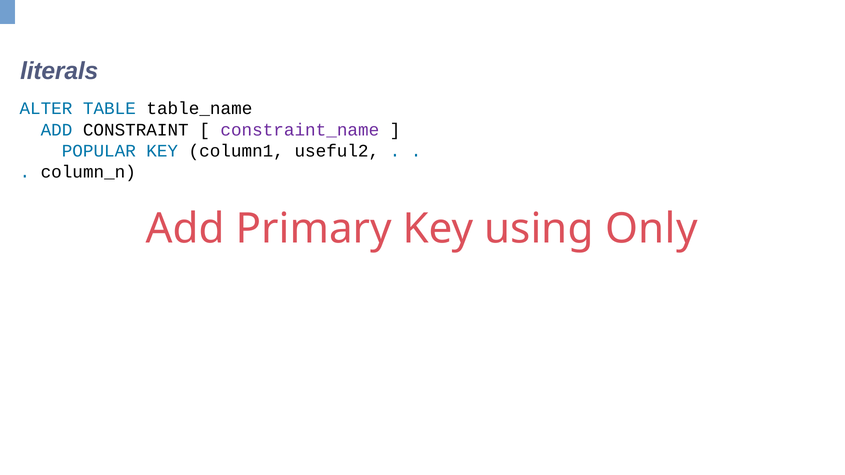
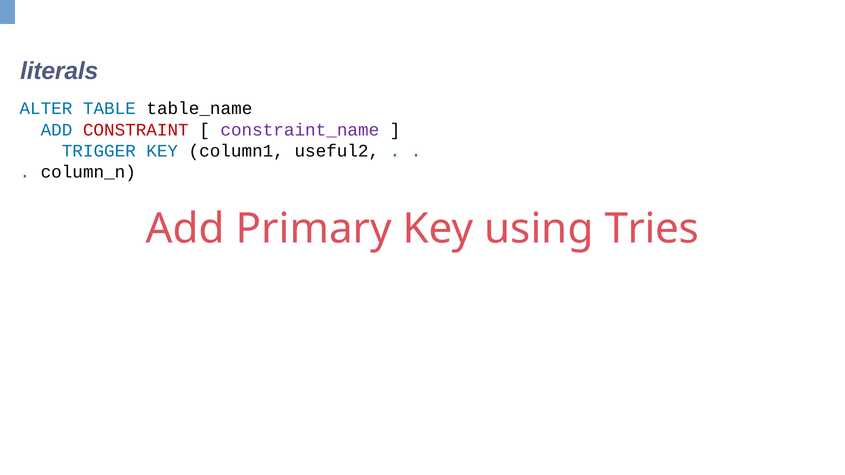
CONSTRAINT colour: black -> red
POPULAR: POPULAR -> TRIGGER
Only: Only -> Tries
